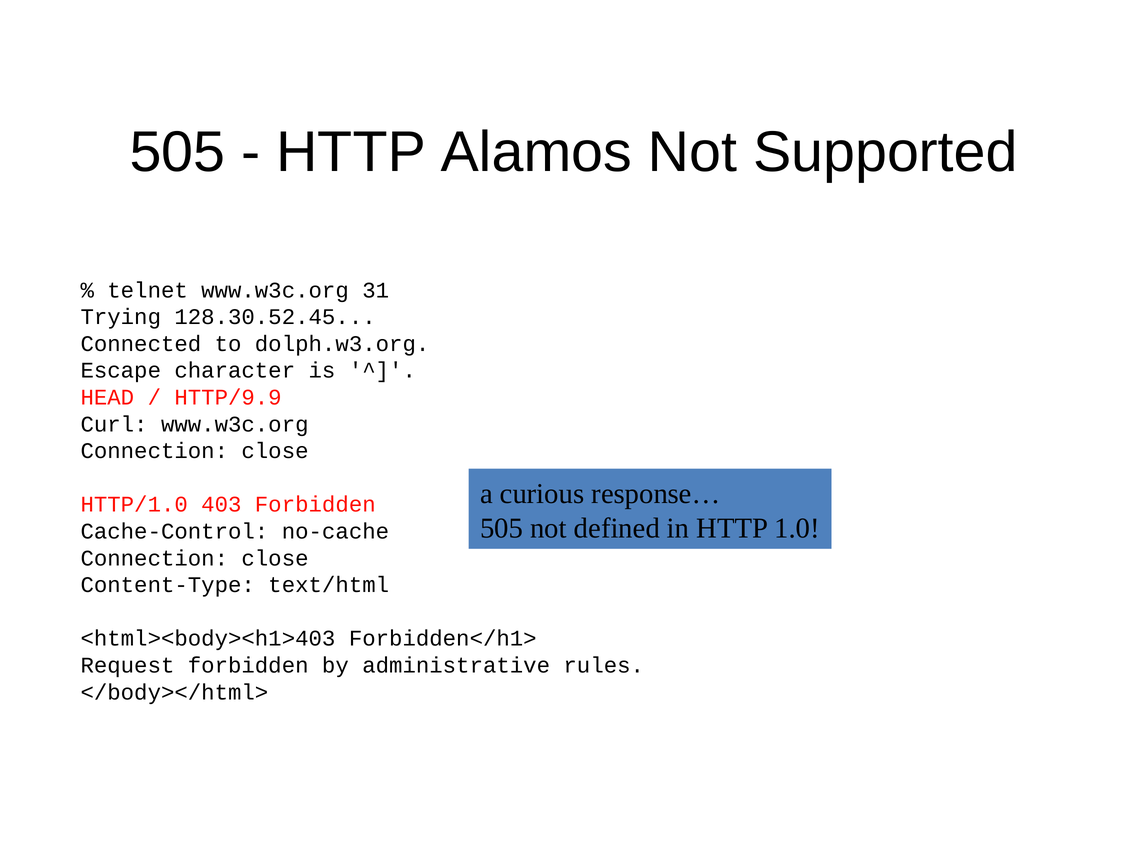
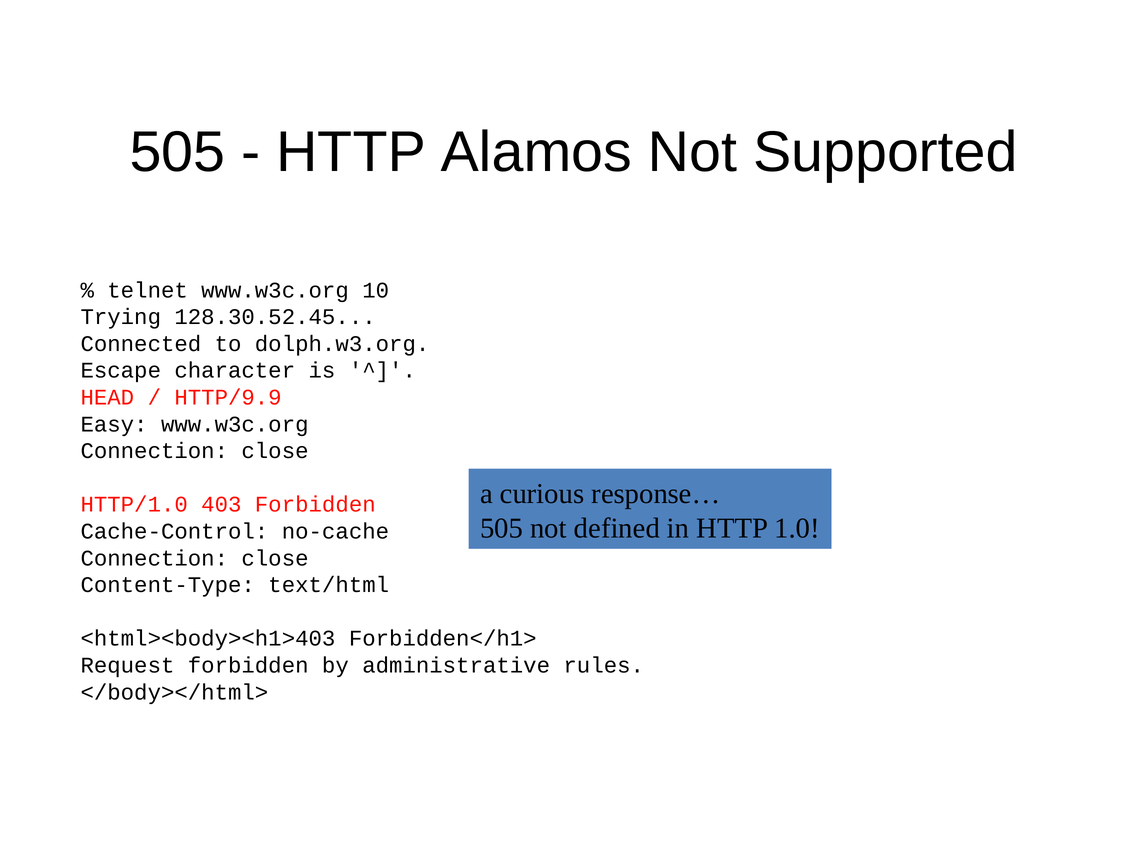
31: 31 -> 10
Curl: Curl -> Easy
